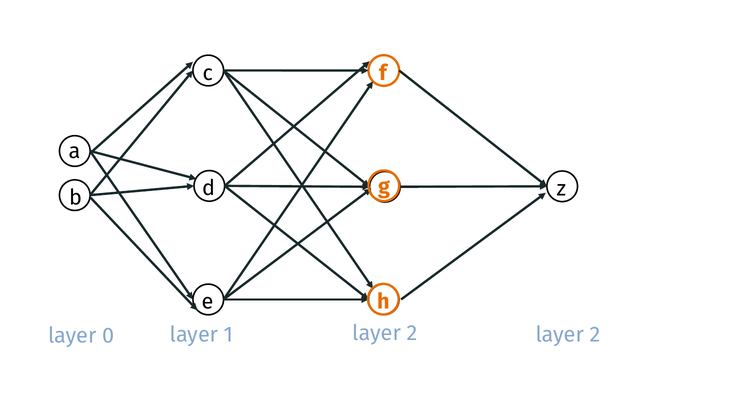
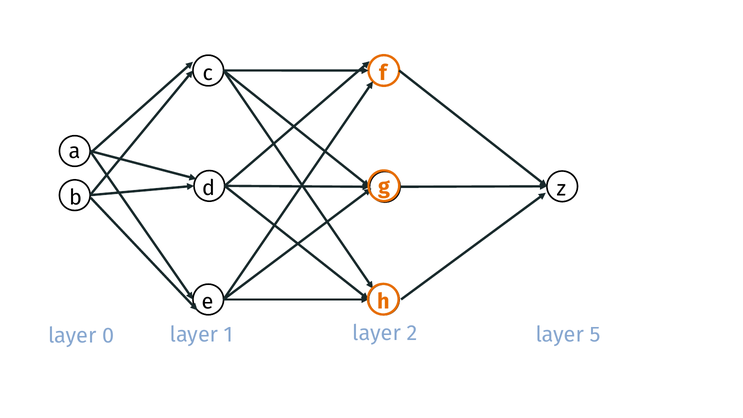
2 at (595, 335): 2 -> 5
